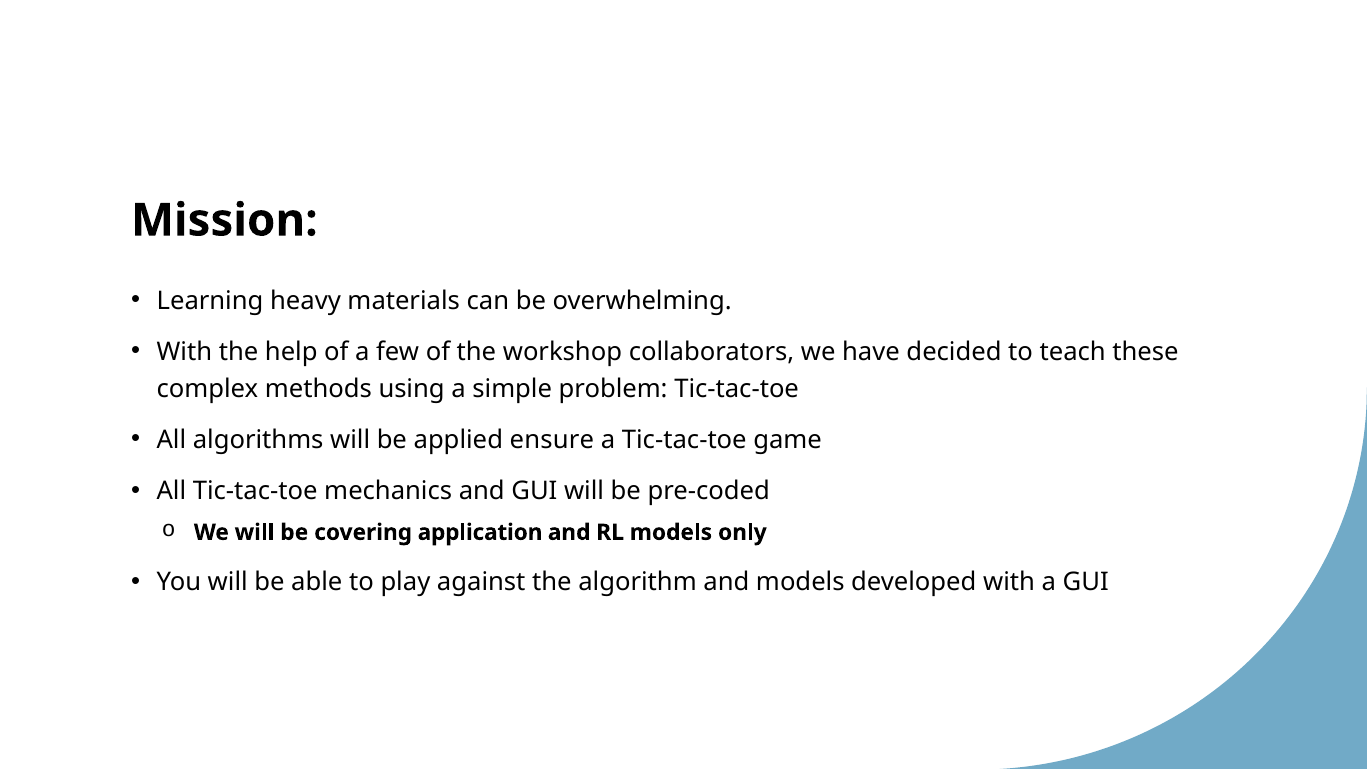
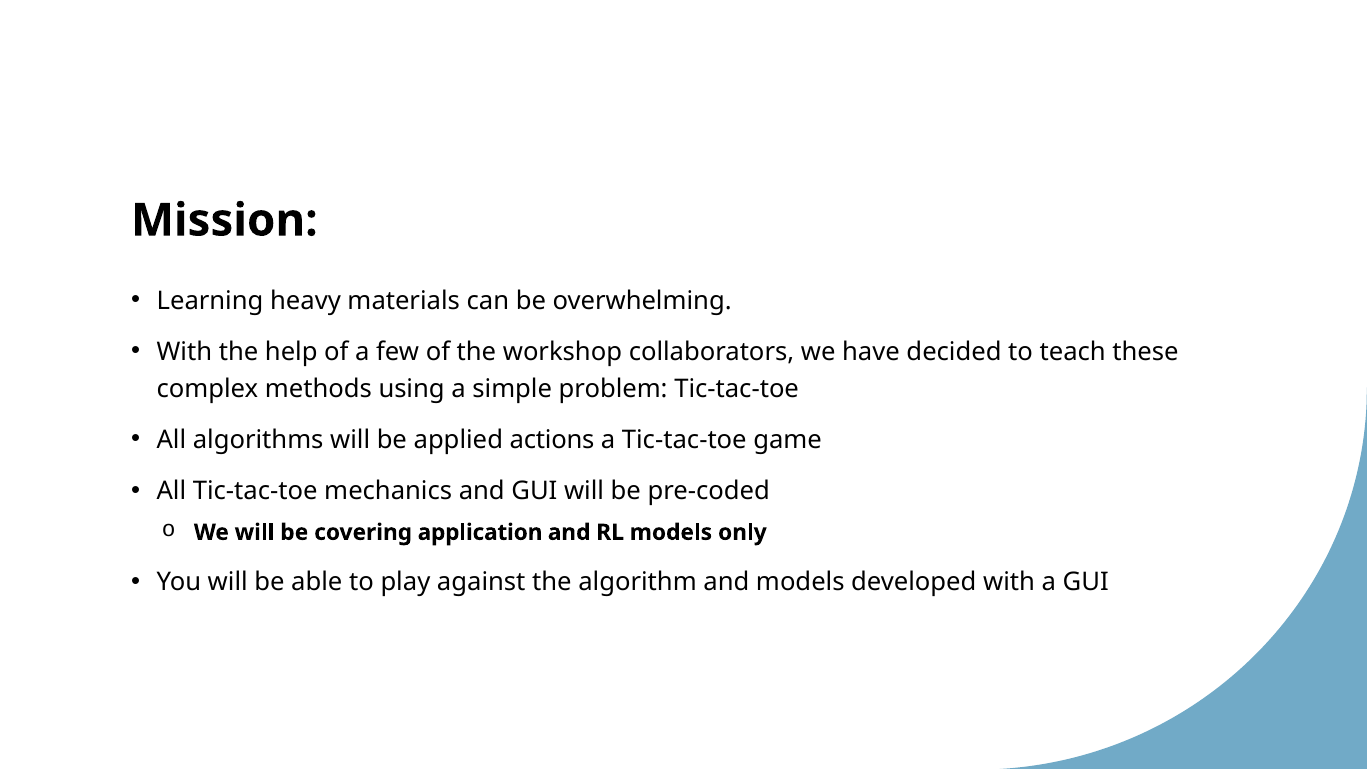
ensure: ensure -> actions
